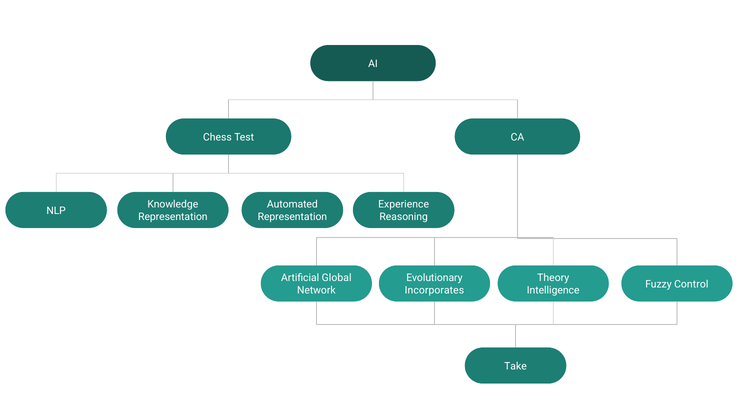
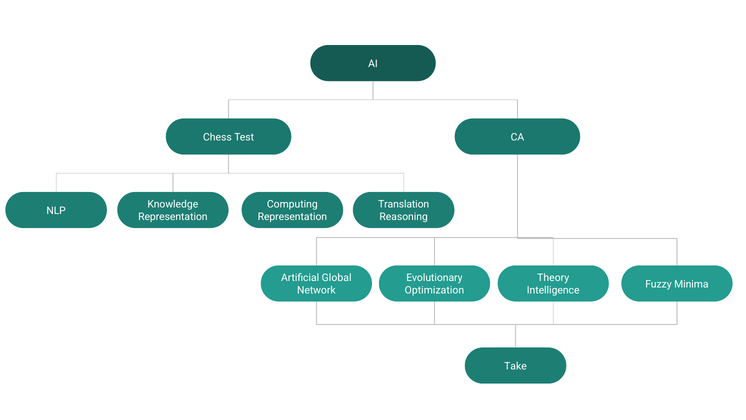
Automated: Automated -> Computing
Experience: Experience -> Translation
Control: Control -> Minima
Incorporates: Incorporates -> Optimization
